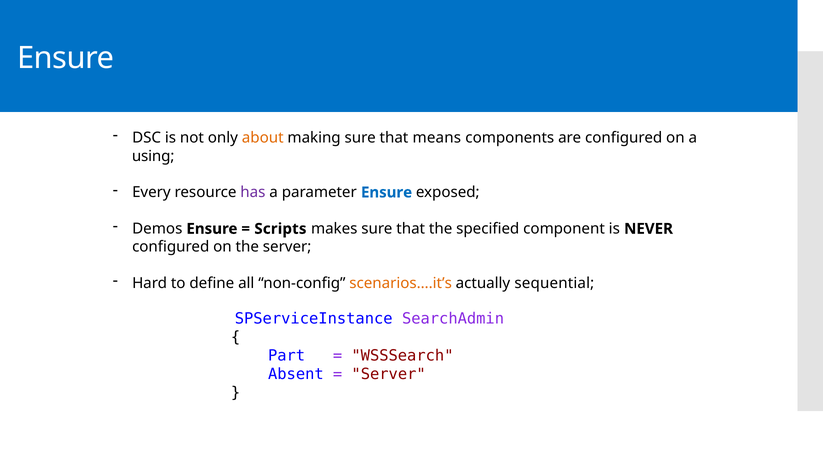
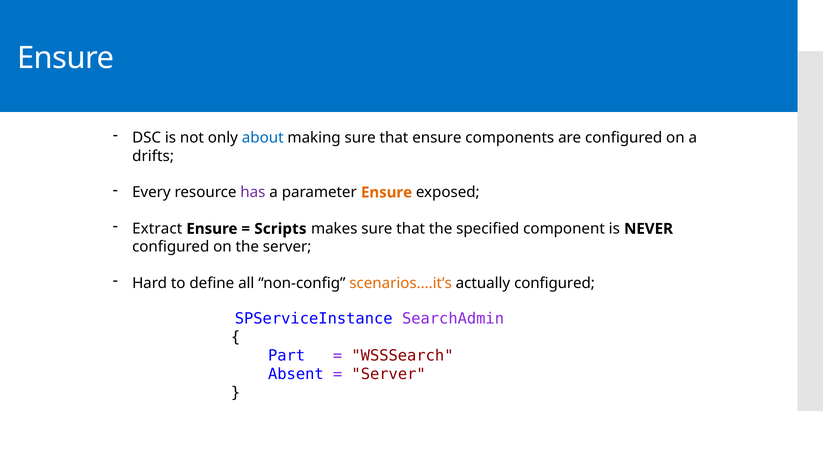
about colour: orange -> blue
that means: means -> ensure
using: using -> drifts
Ensure at (387, 192) colour: blue -> orange
Demos: Demos -> Extract
actually sequential: sequential -> configured
